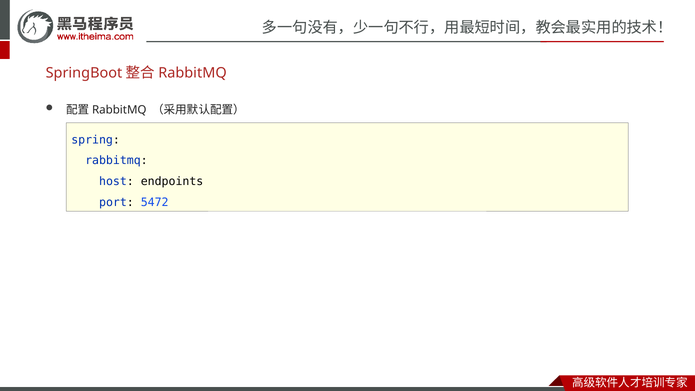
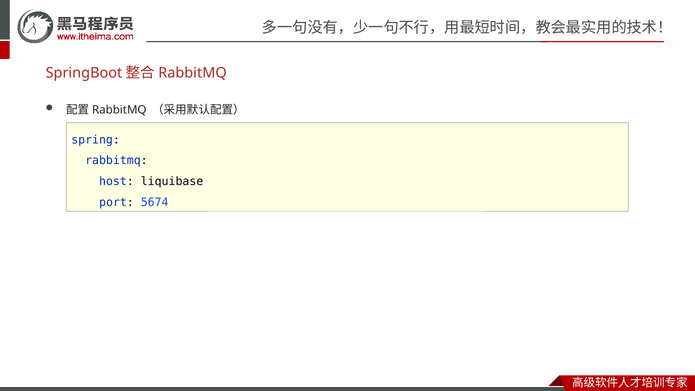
endpoints: endpoints -> liquibase
5472: 5472 -> 5674
